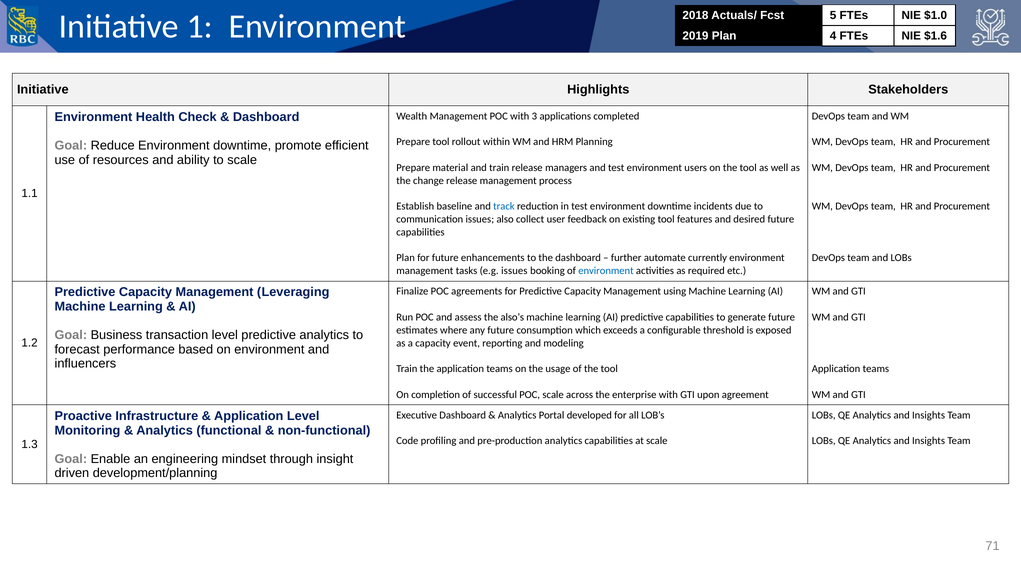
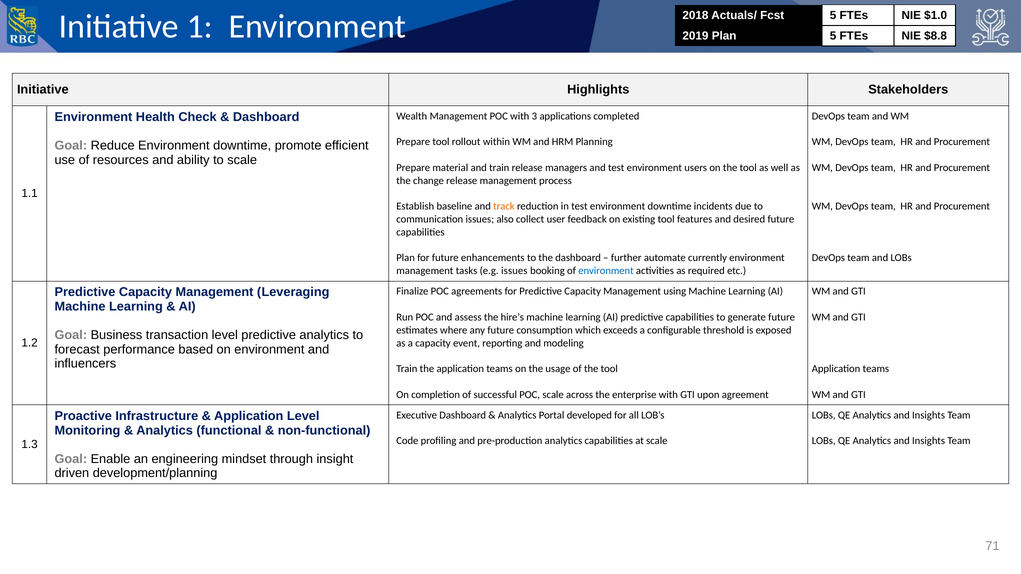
Plan 4: 4 -> 5
$1.6: $1.6 -> $8.8
track colour: blue -> orange
also’s: also’s -> hire’s
